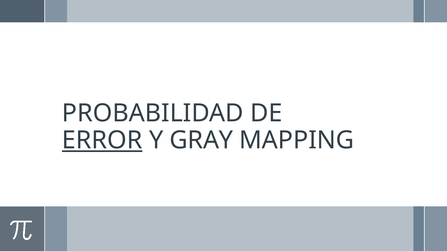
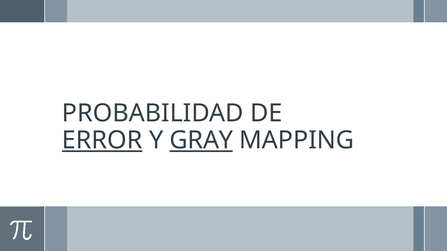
GRAY underline: none -> present
